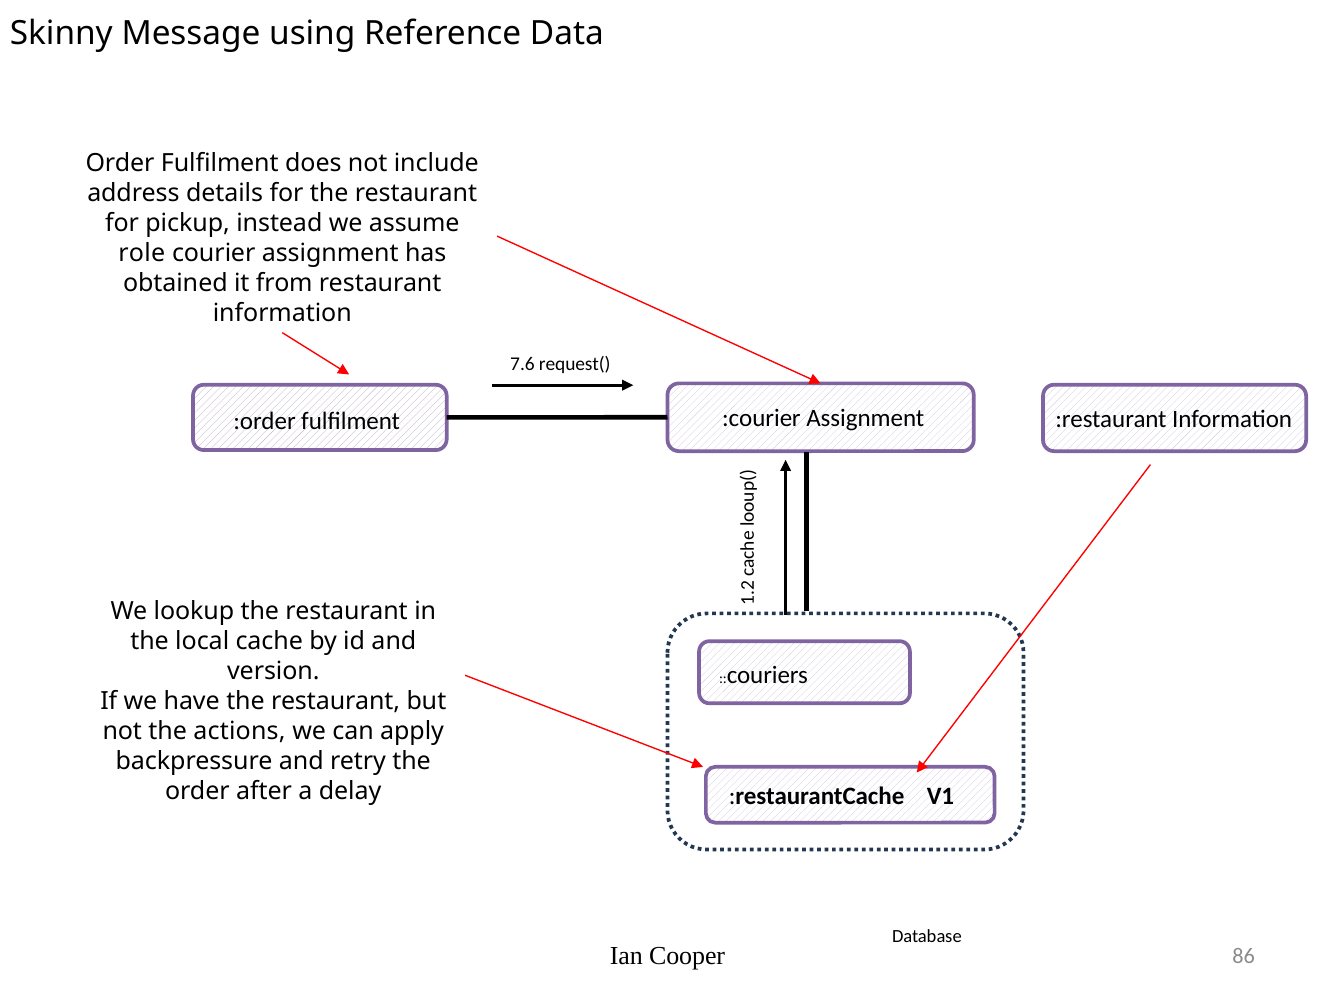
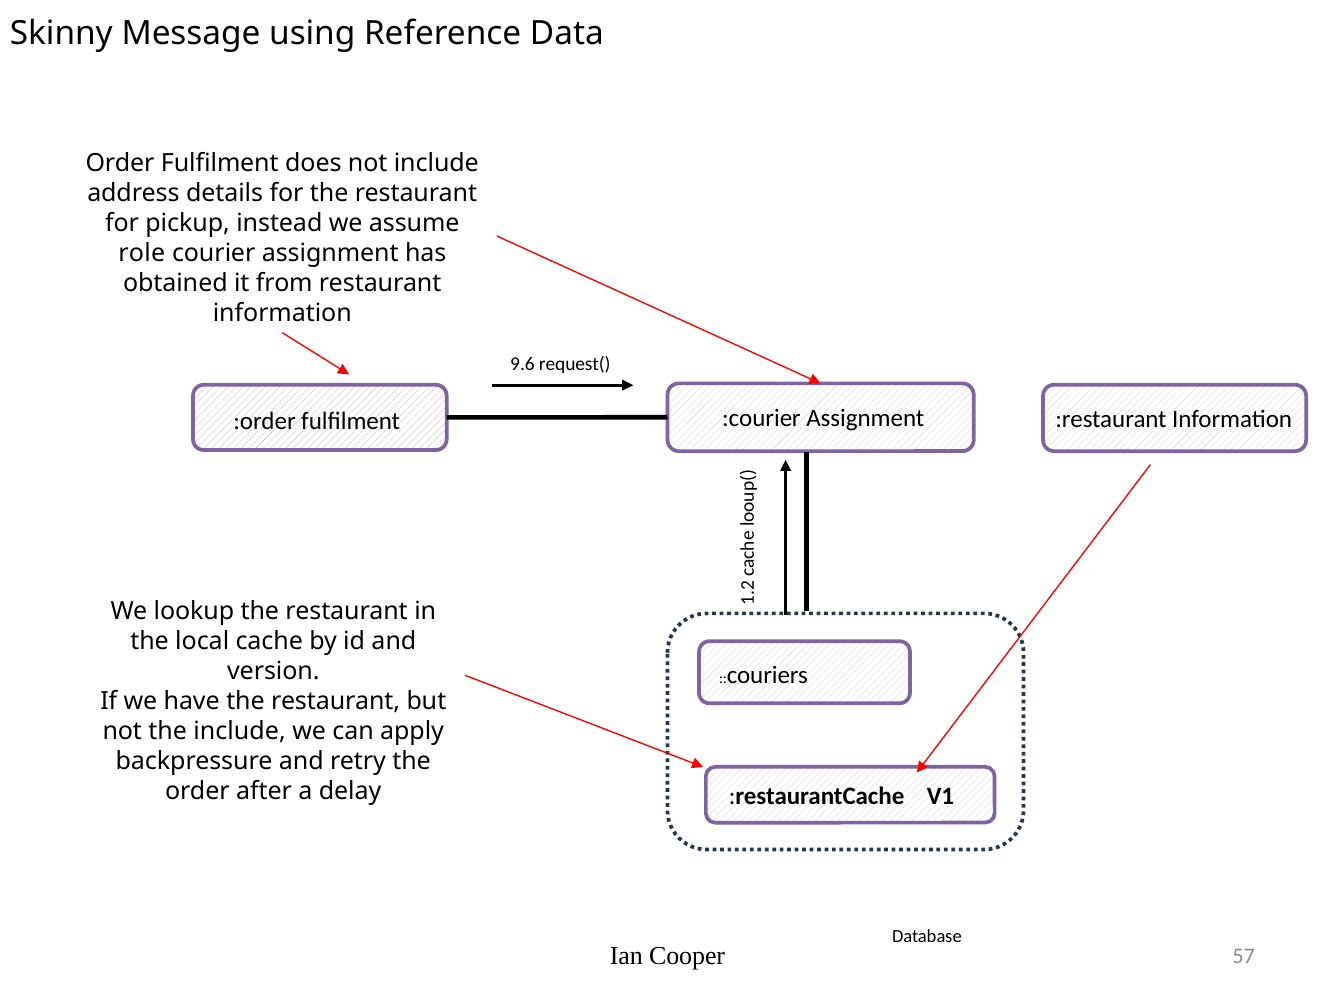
7.6: 7.6 -> 9.6
the actions: actions -> include
86: 86 -> 57
